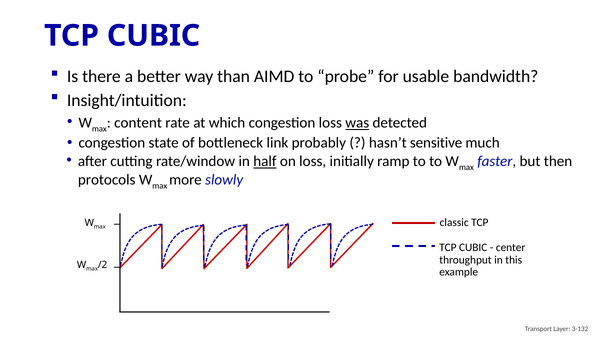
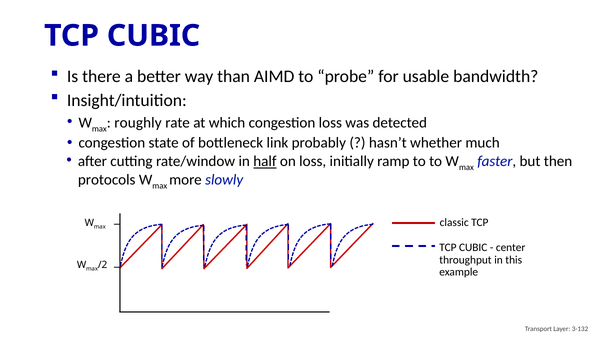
content: content -> roughly
was underline: present -> none
sensitive: sensitive -> whether
